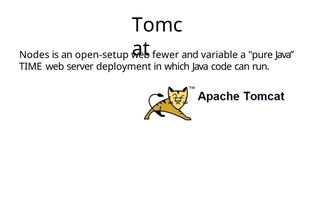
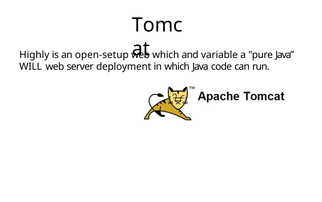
Nodes: Nodes -> Highly
fewer at (166, 55): fewer -> which
TIME: TIME -> WILL
